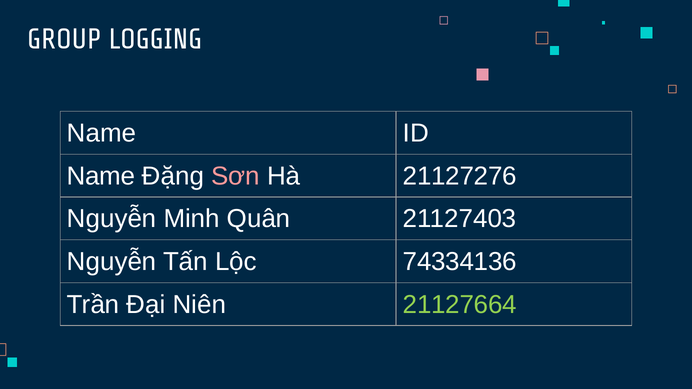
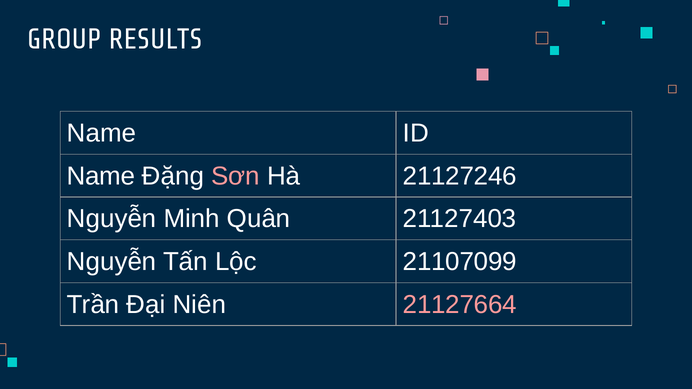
LOGGING: LOGGING -> RESULTS
21127276: 21127276 -> 21127246
74334136: 74334136 -> 21107099
21127664 colour: light green -> pink
